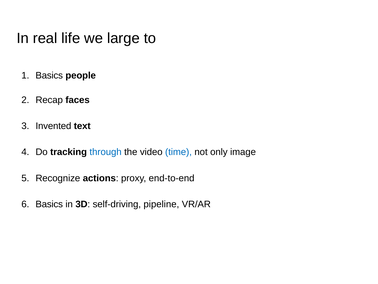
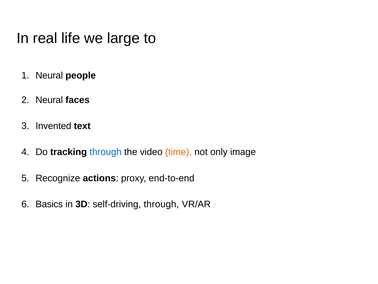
Basics at (49, 75): Basics -> Neural
Recap at (49, 100): Recap -> Neural
time colour: blue -> orange
self-driving pipeline: pipeline -> through
